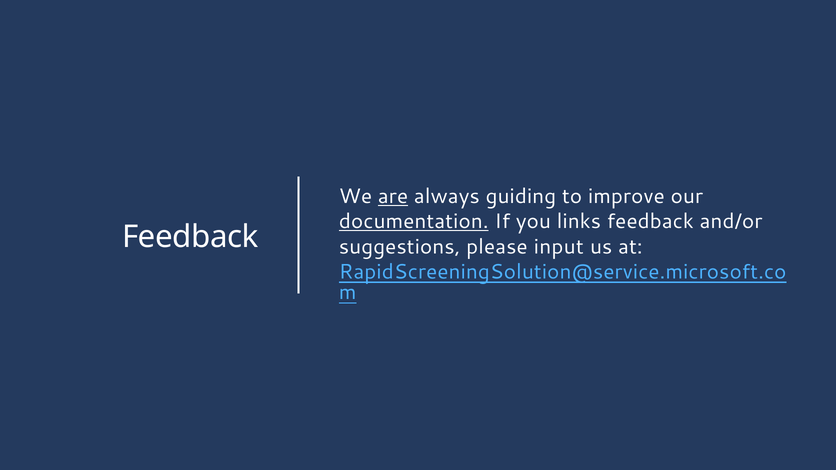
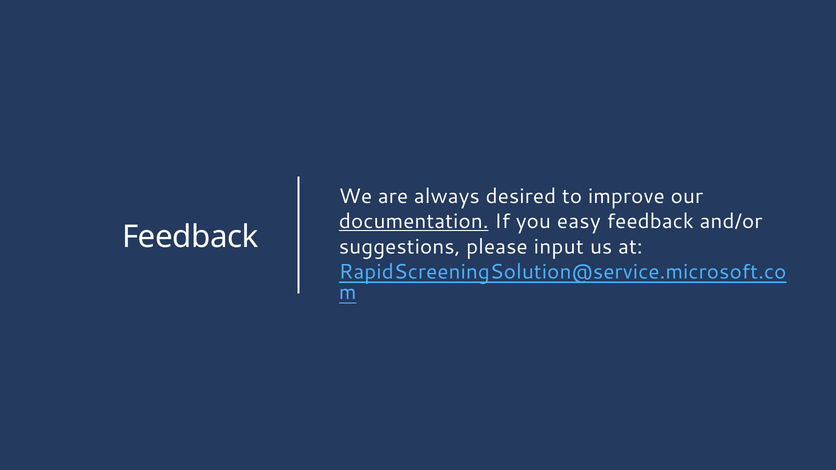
are underline: present -> none
guiding: guiding -> desired
links: links -> easy
